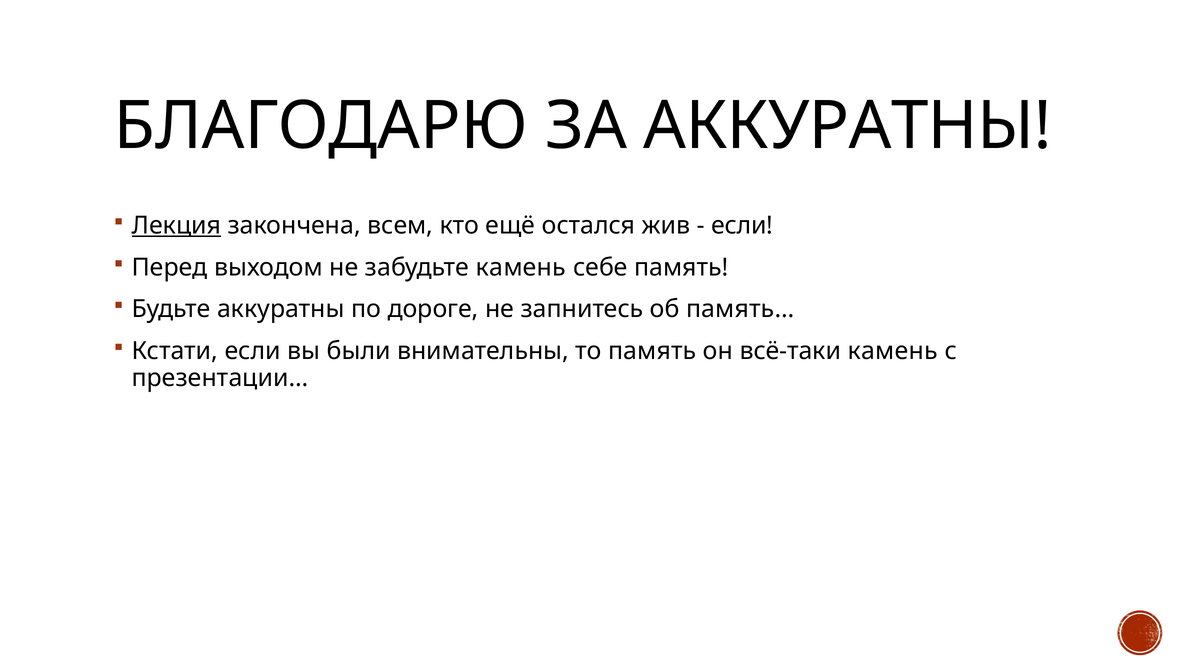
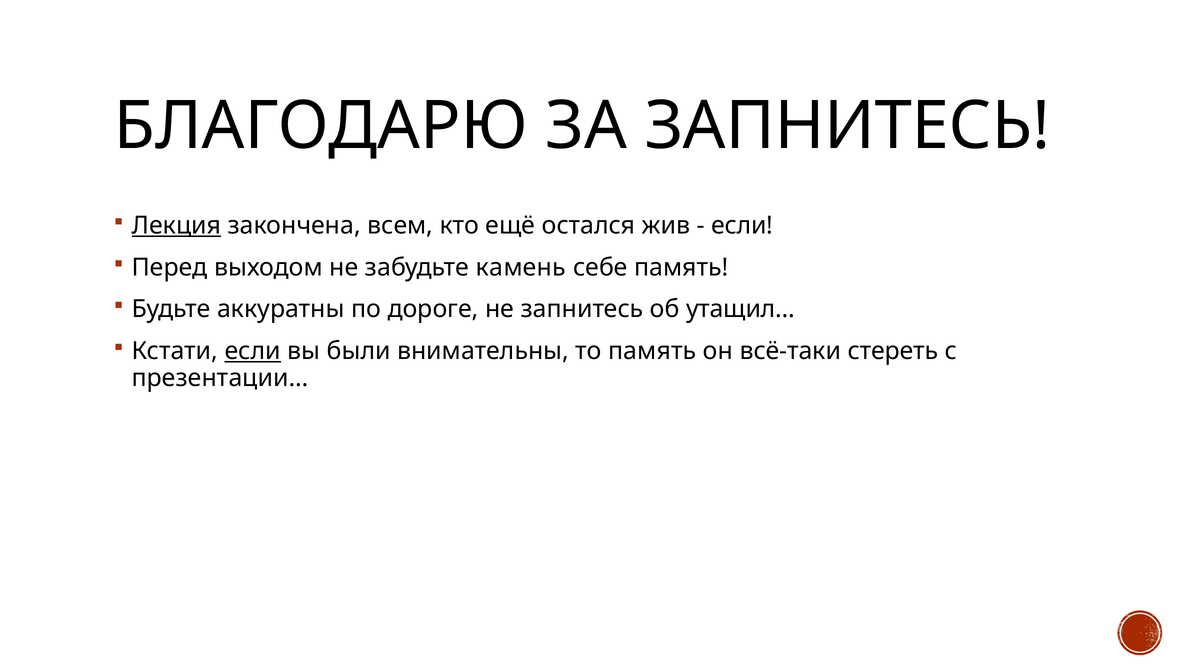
ЗА АККУРАТНЫ: АККУРАТНЫ -> ЗАПНИТЕСЬ
память…: память… -> утащил…
если at (253, 351) underline: none -> present
всё-таки камень: камень -> стереть
